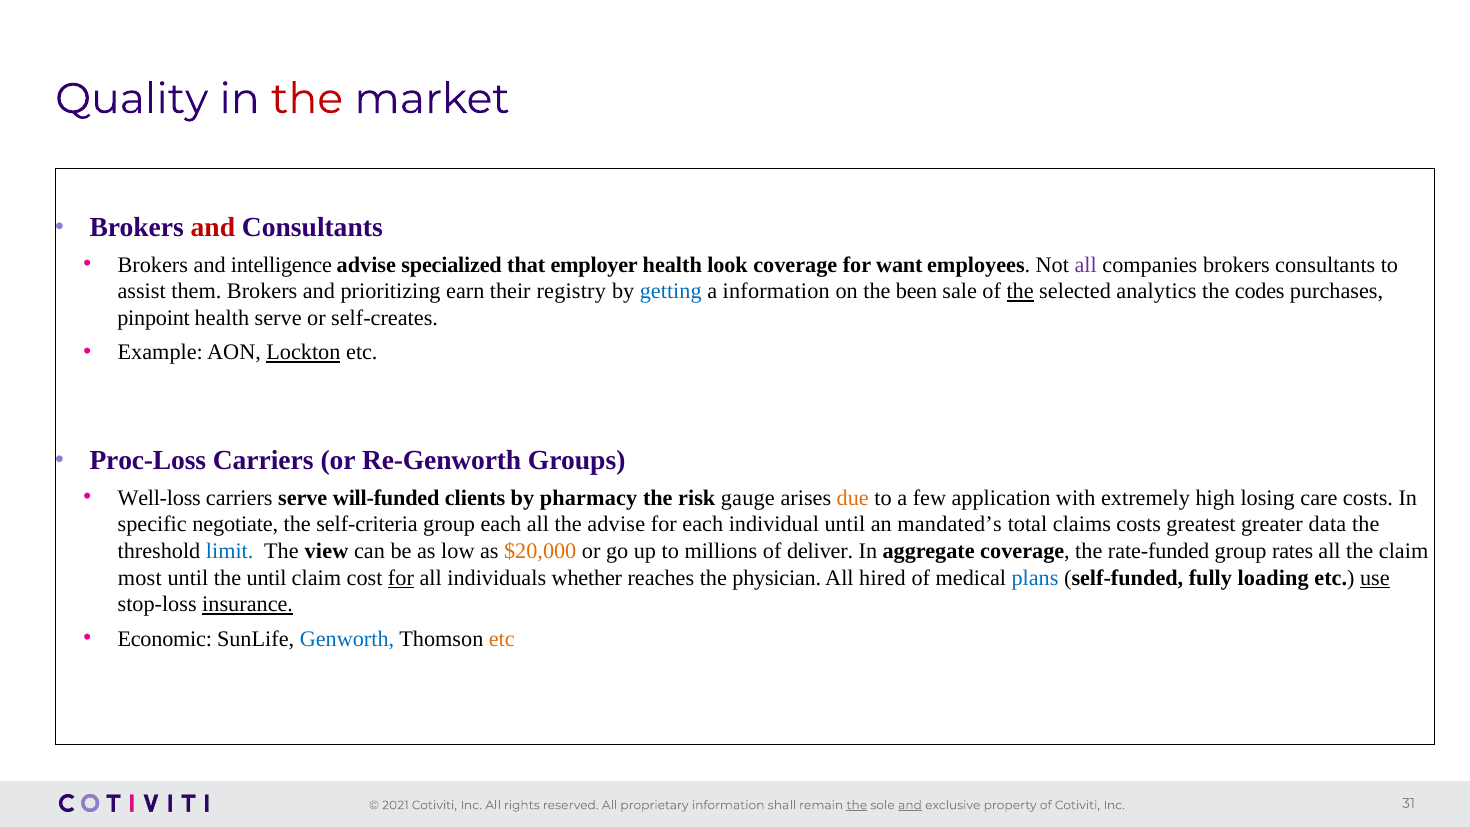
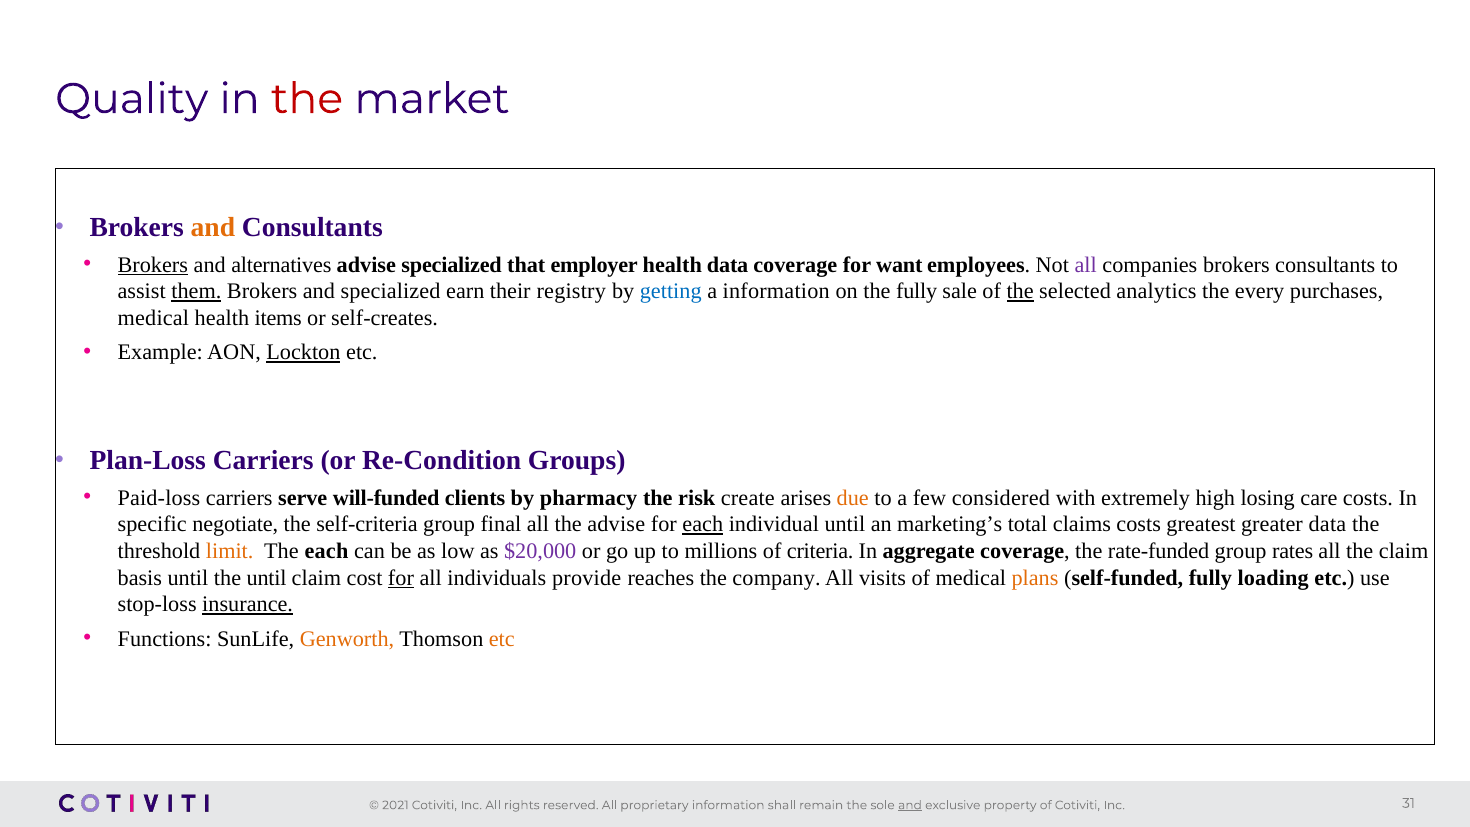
and at (213, 228) colour: red -> orange
Brokers at (153, 265) underline: none -> present
intelligence: intelligence -> alternatives
health look: look -> data
them underline: none -> present
and prioritizing: prioritizing -> specialized
the been: been -> fully
codes: codes -> every
pinpoint at (154, 318): pinpoint -> medical
health serve: serve -> items
Proc-Loss: Proc-Loss -> Plan-Loss
Re-Genworth: Re-Genworth -> Re-Condition
Well-loss: Well-loss -> Paid-loss
gauge: gauge -> create
application: application -> considered
group each: each -> final
each at (703, 524) underline: none -> present
mandated’s: mandated’s -> marketing’s
limit colour: blue -> orange
The view: view -> each
$20,000 colour: orange -> purple
deliver: deliver -> criteria
most: most -> basis
whether: whether -> provide
physician: physician -> company
hired: hired -> visits
plans colour: blue -> orange
use underline: present -> none
Economic: Economic -> Functions
Genworth colour: blue -> orange
the at (857, 805) underline: present -> none
